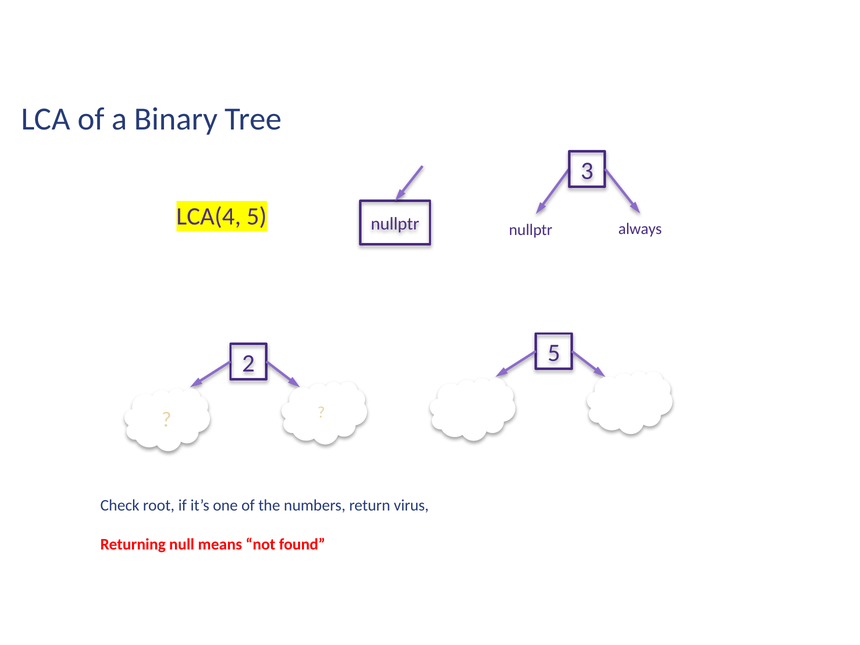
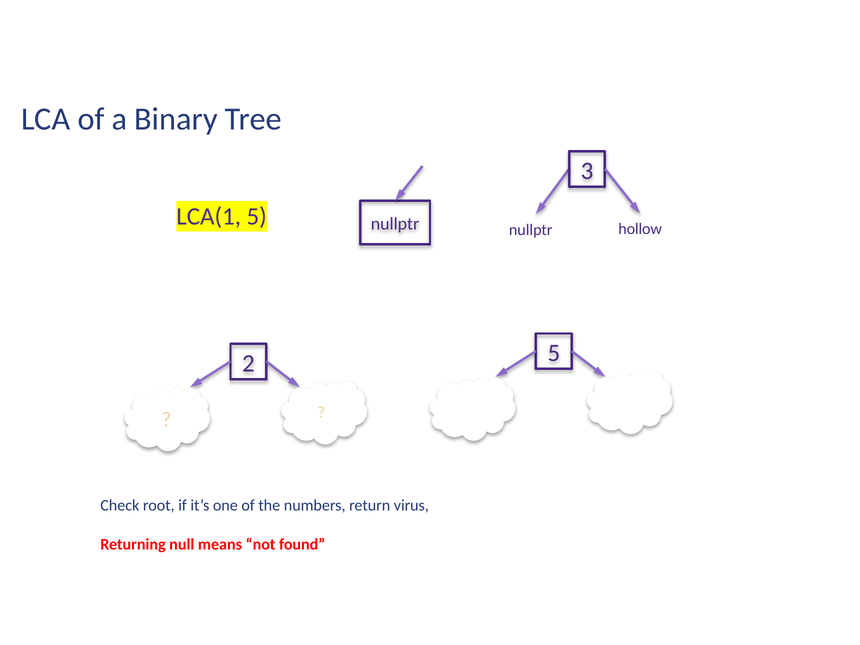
LCA(4: LCA(4 -> LCA(1
always: always -> hollow
